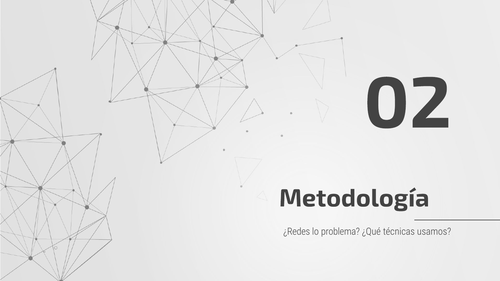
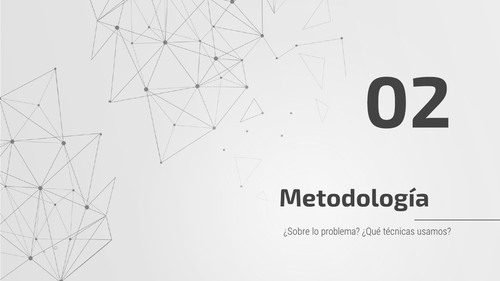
¿Redes: ¿Redes -> ¿Sobre
